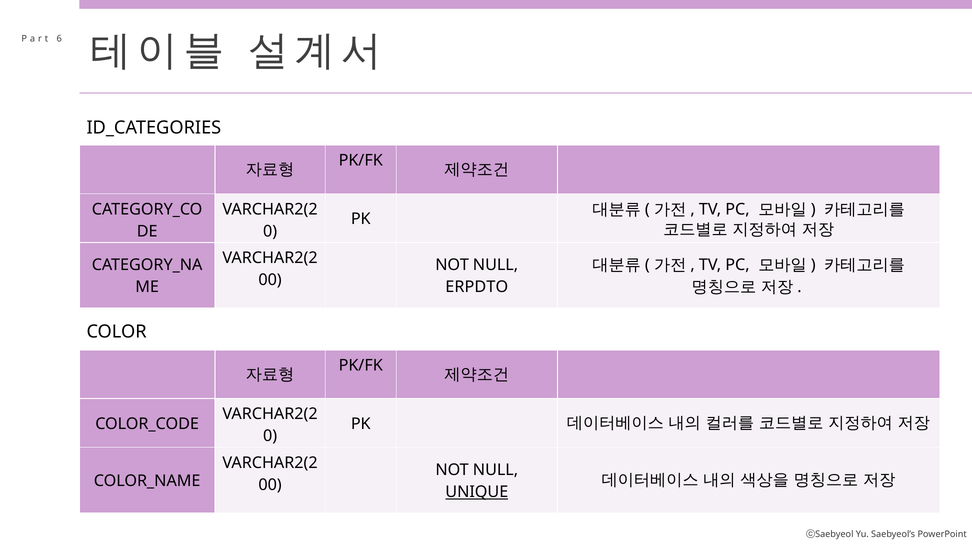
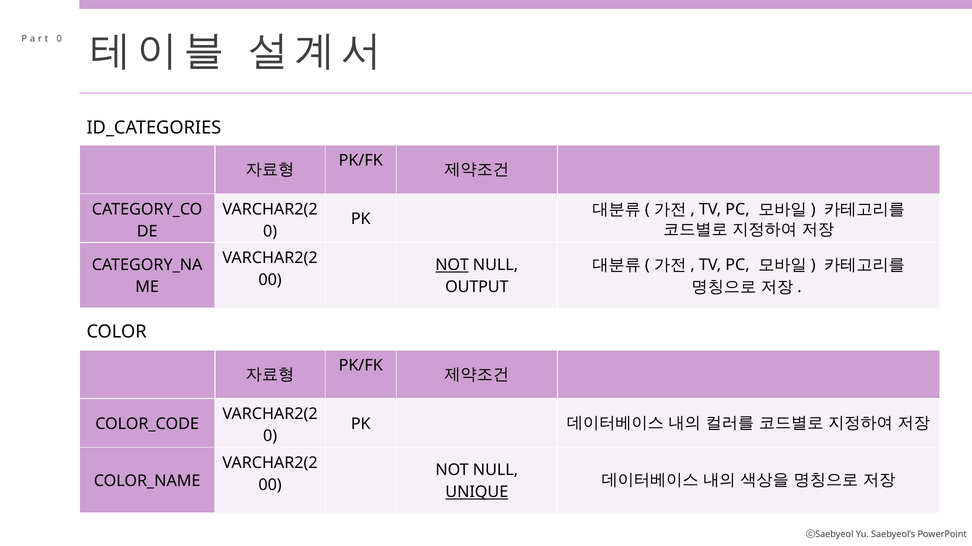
6 at (59, 39): 6 -> 0
NOT at (452, 265) underline: none -> present
ERPDTO: ERPDTO -> OUTPUT
